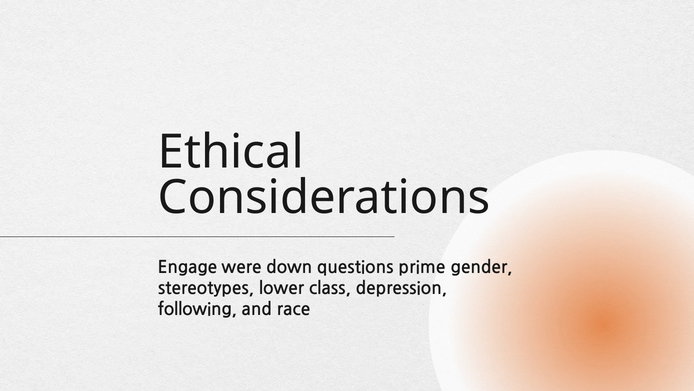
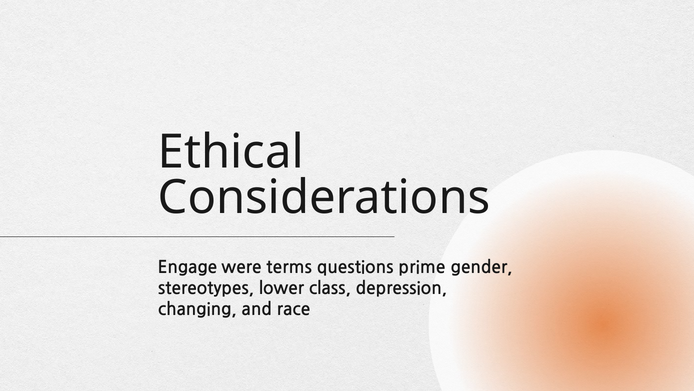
down: down -> terms
following: following -> changing
